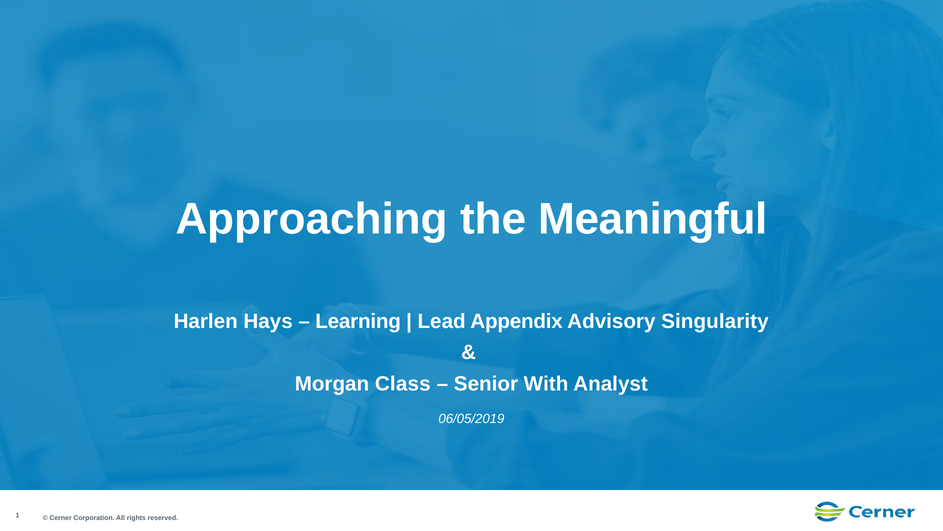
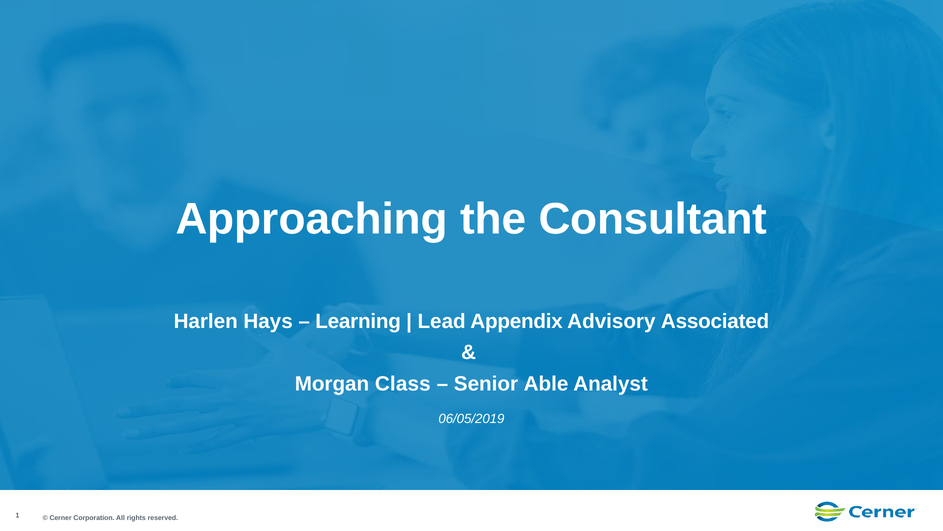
Meaningful: Meaningful -> Consultant
Singularity: Singularity -> Associated
With: With -> Able
